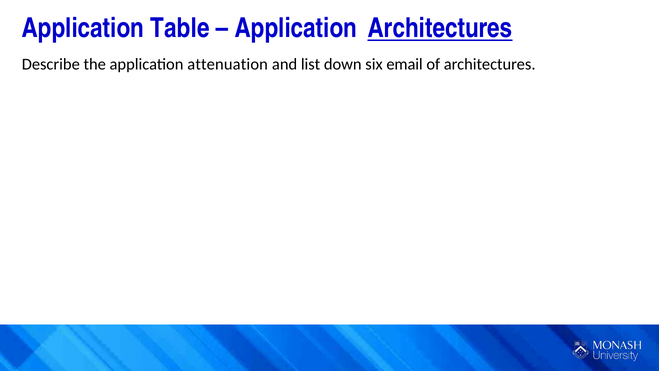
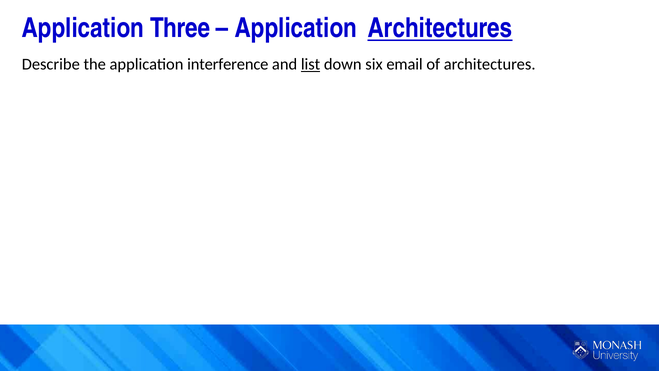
Table: Table -> Three
attenuation: attenuation -> interference
list underline: none -> present
